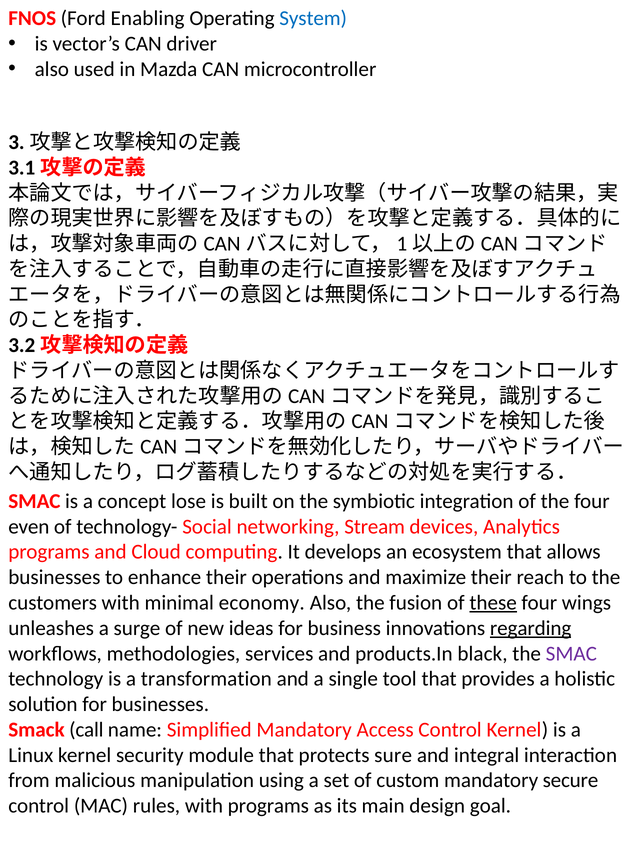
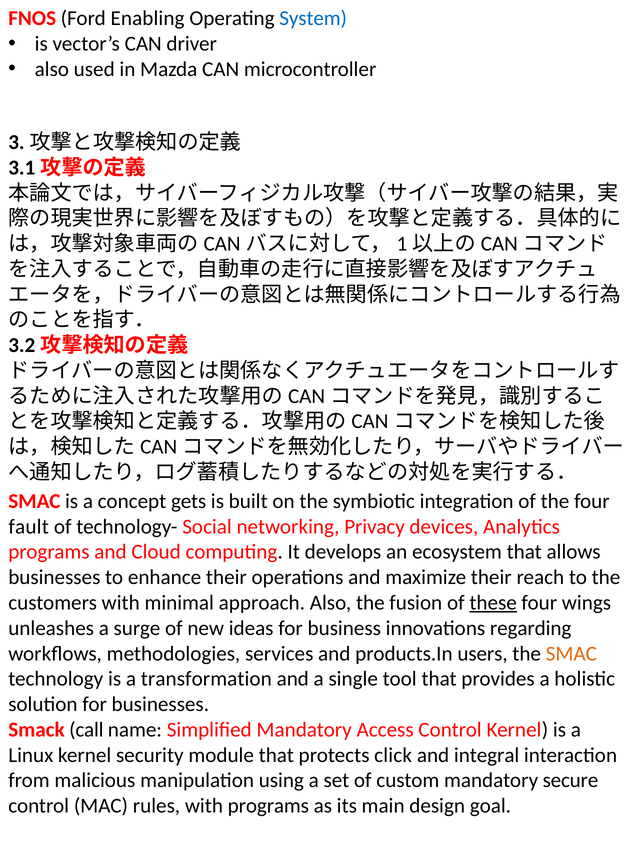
lose: lose -> gets
even: even -> fault
Stream: Stream -> Privacy
economy: economy -> approach
regarding underline: present -> none
black: black -> users
SMAC at (571, 653) colour: purple -> orange
sure: sure -> click
